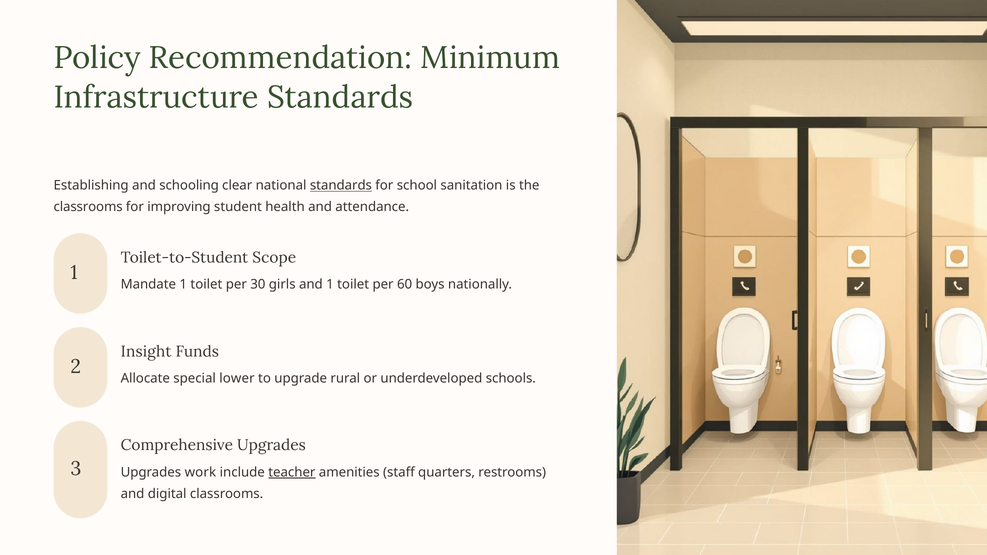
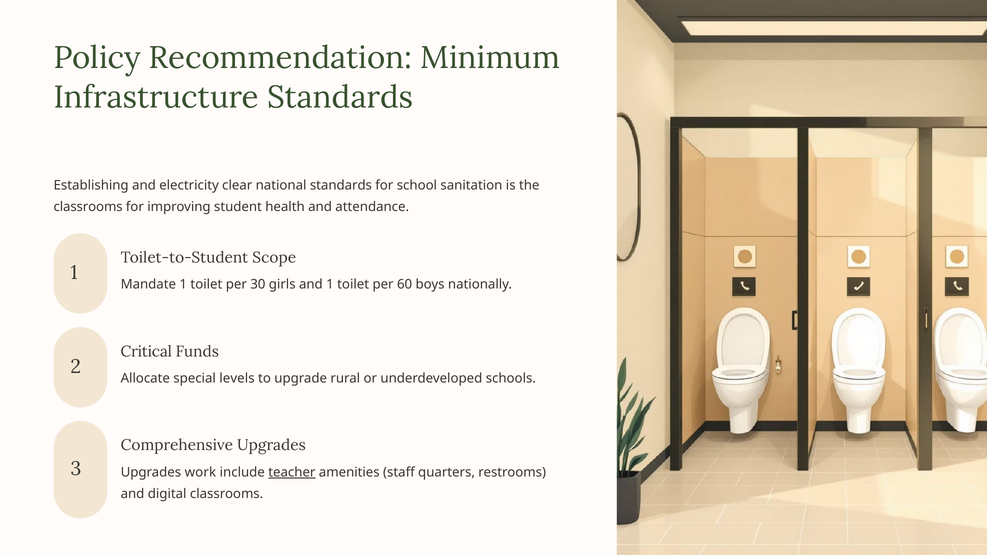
schooling: schooling -> electricity
standards at (341, 186) underline: present -> none
Insight: Insight -> Critical
lower: lower -> levels
